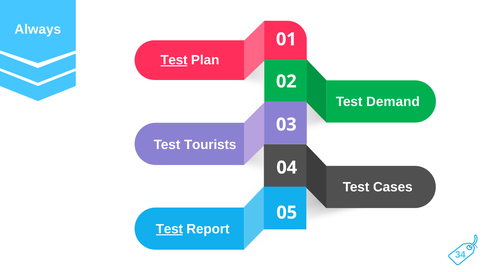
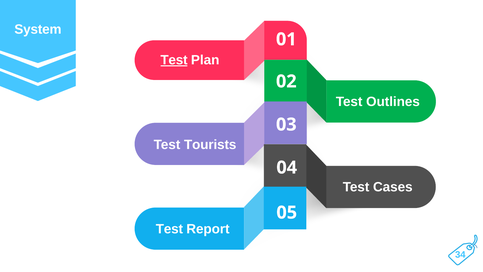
Always: Always -> System
Demand: Demand -> Outlines
Test at (169, 229) underline: present -> none
